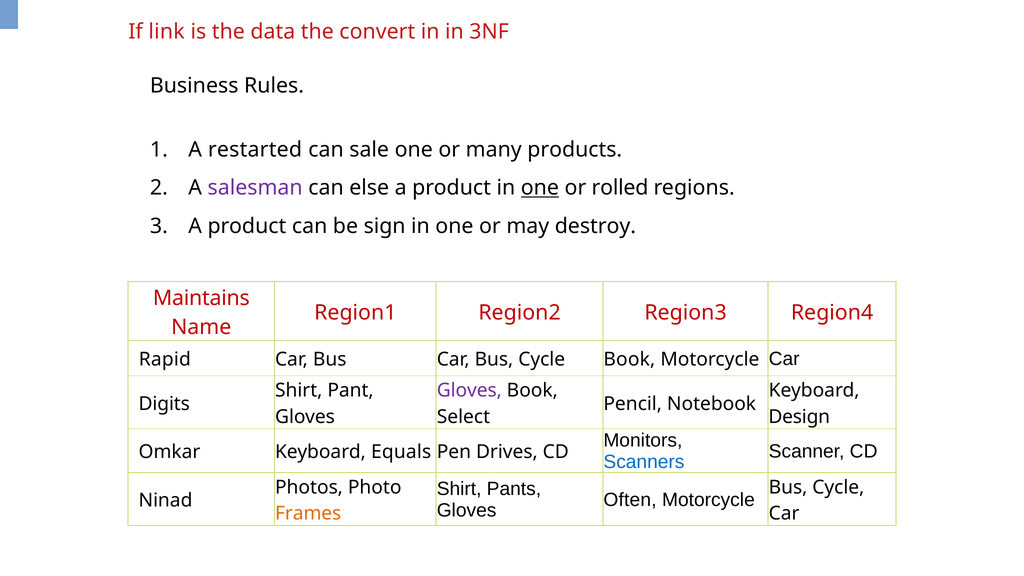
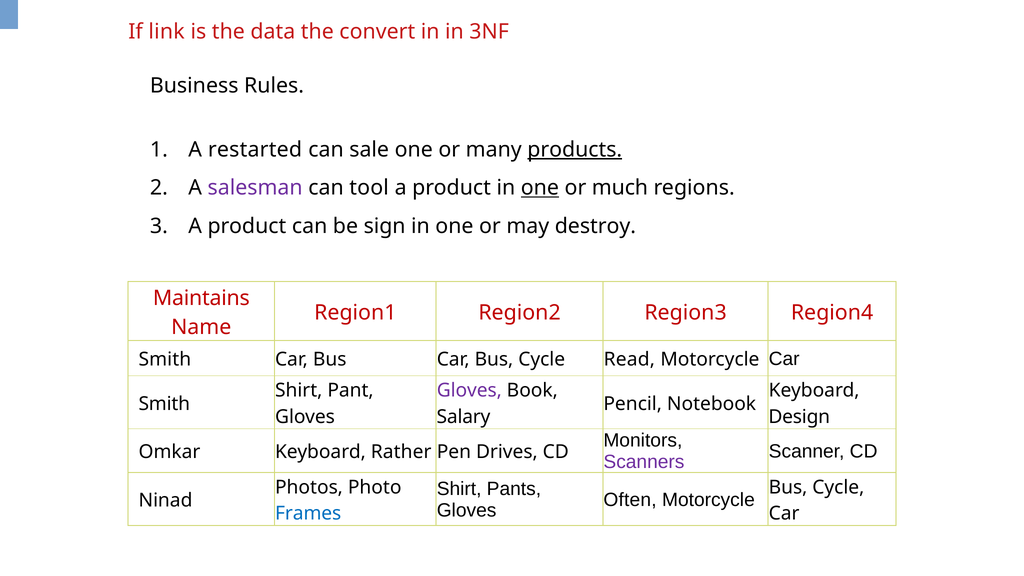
products underline: none -> present
else: else -> tool
rolled: rolled -> much
Rapid at (165, 360): Rapid -> Smith
Cycle Book: Book -> Read
Digits at (164, 404): Digits -> Smith
Select: Select -> Salary
Equals: Equals -> Rather
Scanners colour: blue -> purple
Frames colour: orange -> blue
